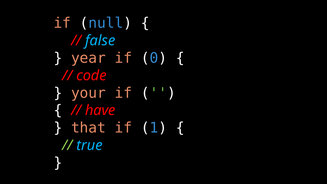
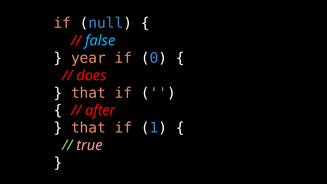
code: code -> does
your at (88, 93): your -> that
have: have -> after
true colour: light blue -> pink
